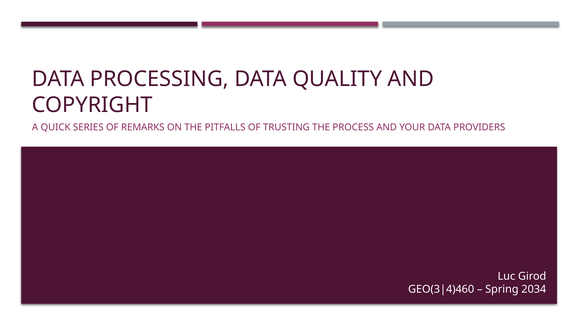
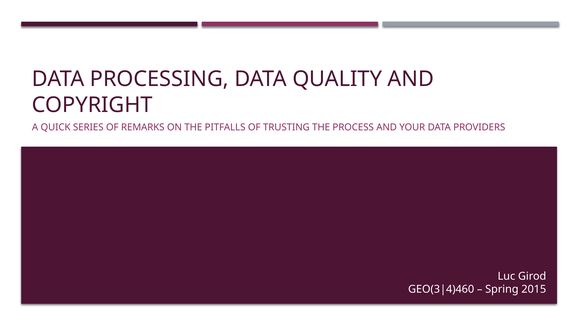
2034: 2034 -> 2015
